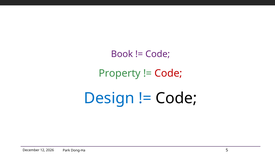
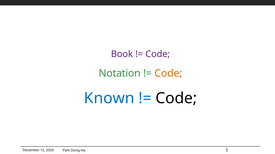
Property: Property -> Notation
Code at (168, 74) colour: red -> orange
Design: Design -> Known
